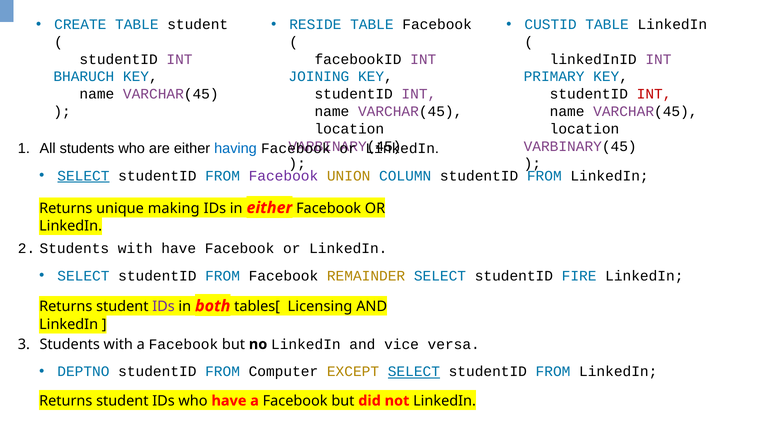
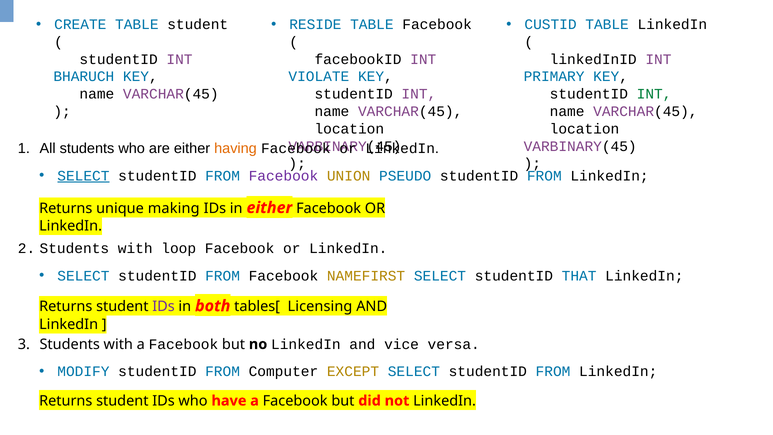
JOINING: JOINING -> VIOLATE
INT at (654, 94) colour: red -> green
having colour: blue -> orange
COLUMN: COLUMN -> PSEUDO
with have: have -> loop
REMAINDER: REMAINDER -> NAMEFIRST
FIRE: FIRE -> THAT
DEPTNO: DEPTNO -> MODIFY
SELECT at (414, 371) underline: present -> none
